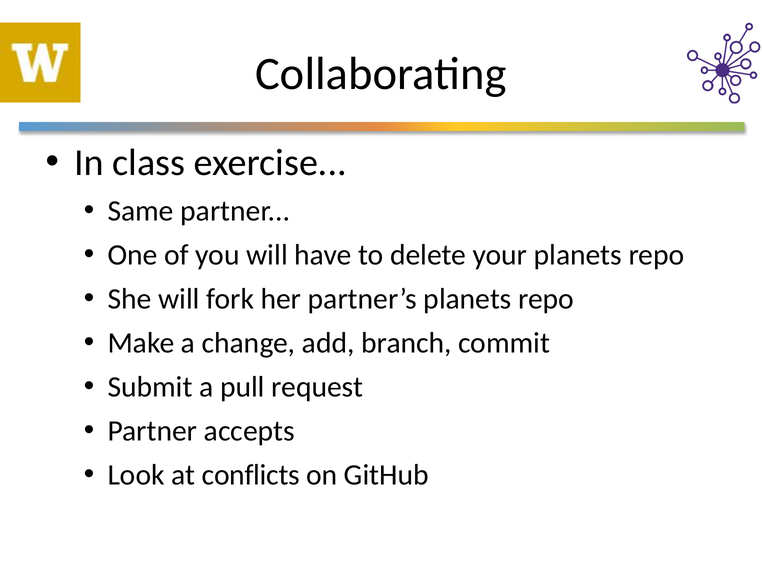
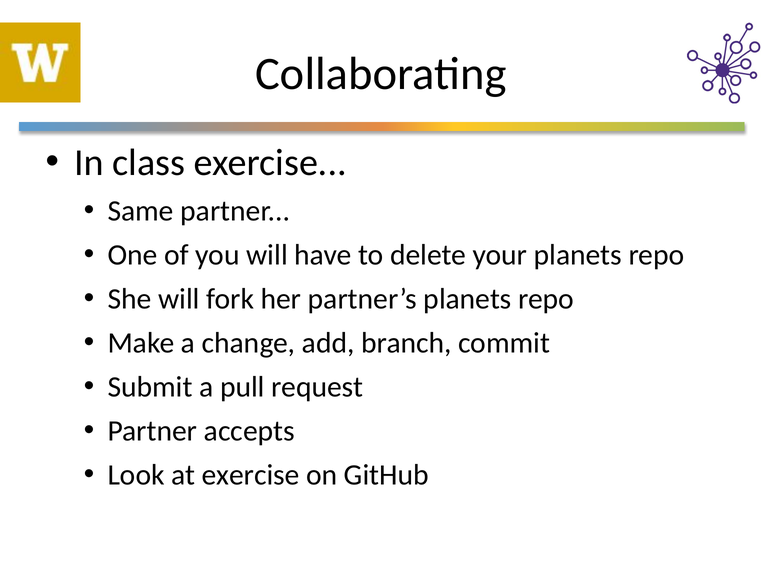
at conflicts: conflicts -> exercise
